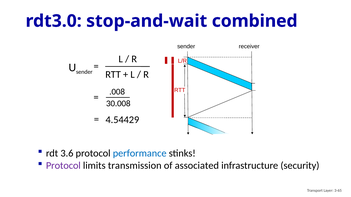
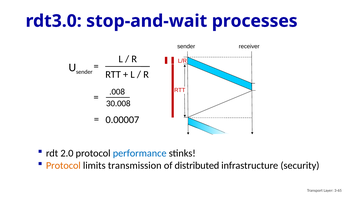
combined: combined -> processes
4.54429: 4.54429 -> 0.00007
3.6: 3.6 -> 2.0
Protocol at (63, 166) colour: purple -> orange
associated: associated -> distributed
